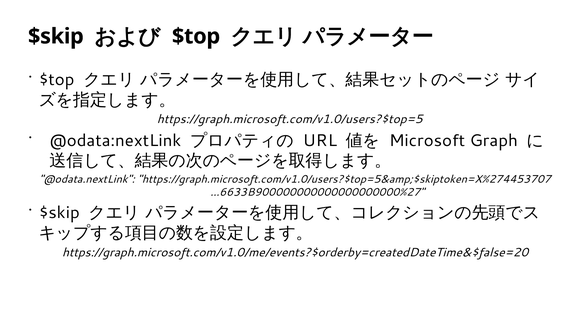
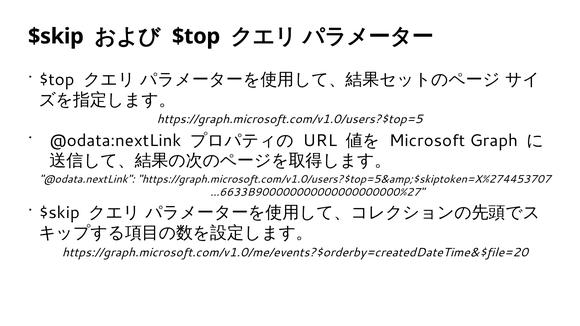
https://graph.microsoft.com/v1.0/me/events?$orderby=createdDateTime&$false=20: https://graph.microsoft.com/v1.0/me/events?$orderby=createdDateTime&$false=20 -> https://graph.microsoft.com/v1.0/me/events?$orderby=createdDateTime&$file=20
